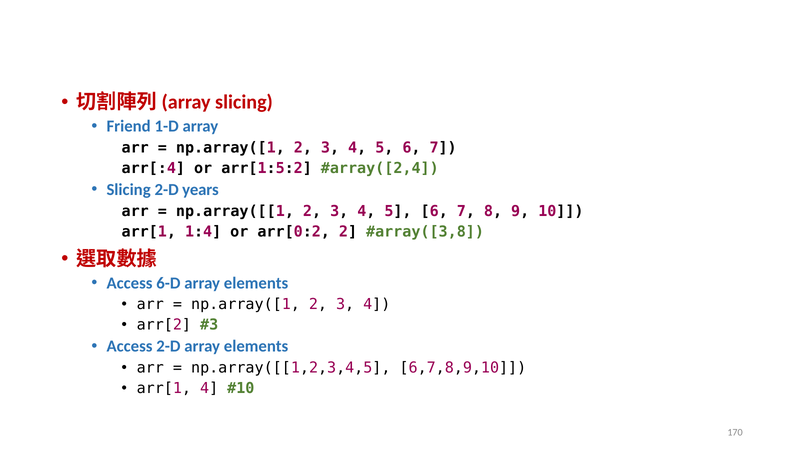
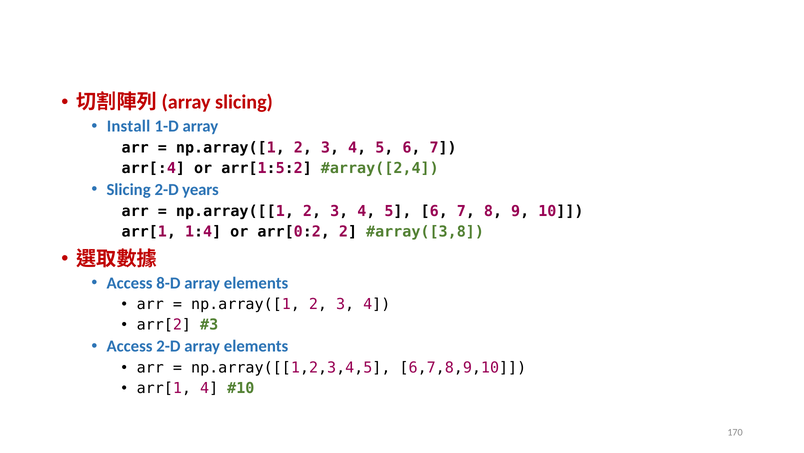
Friend: Friend -> Install
6-D: 6-D -> 8-D
